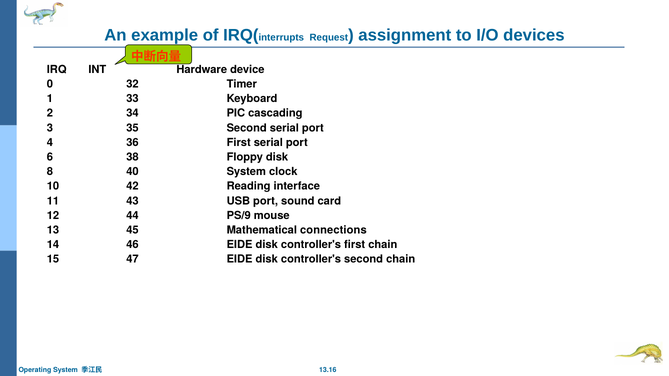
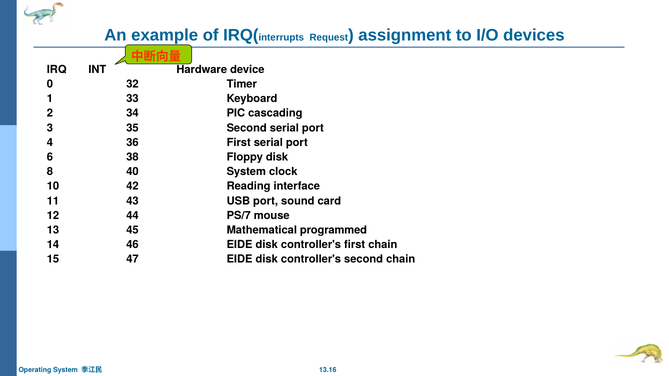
PS/9: PS/9 -> PS/7
connections: connections -> programmed
